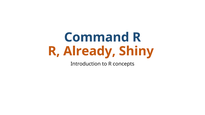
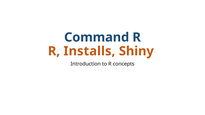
Already: Already -> Installs
